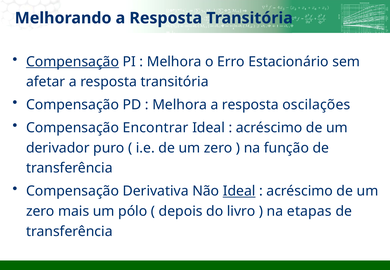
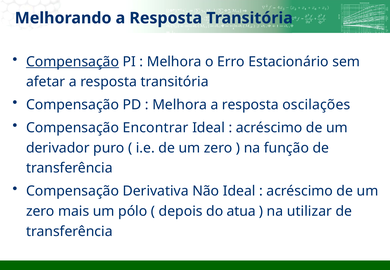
Ideal at (239, 191) underline: present -> none
livro: livro -> atua
etapas: etapas -> utilizar
